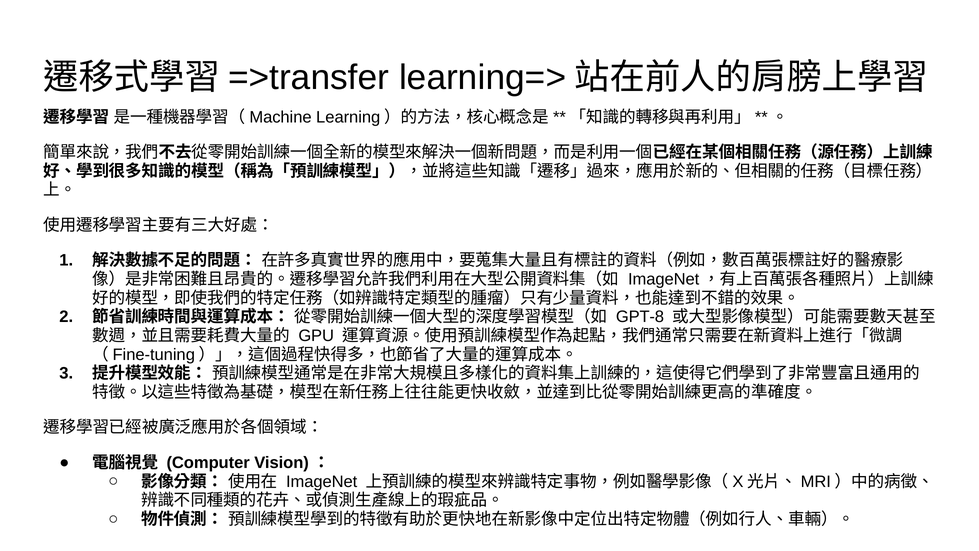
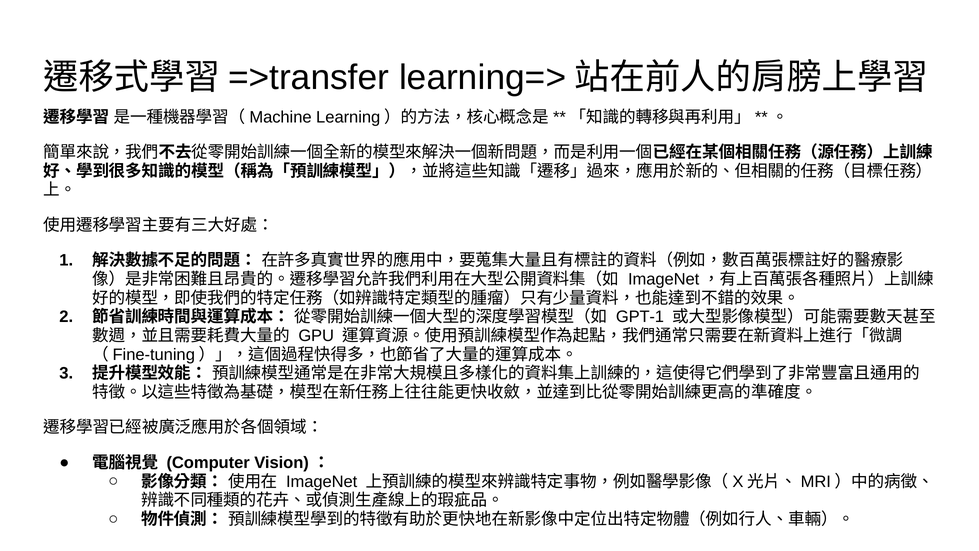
GPT-8: GPT-8 -> GPT-1
